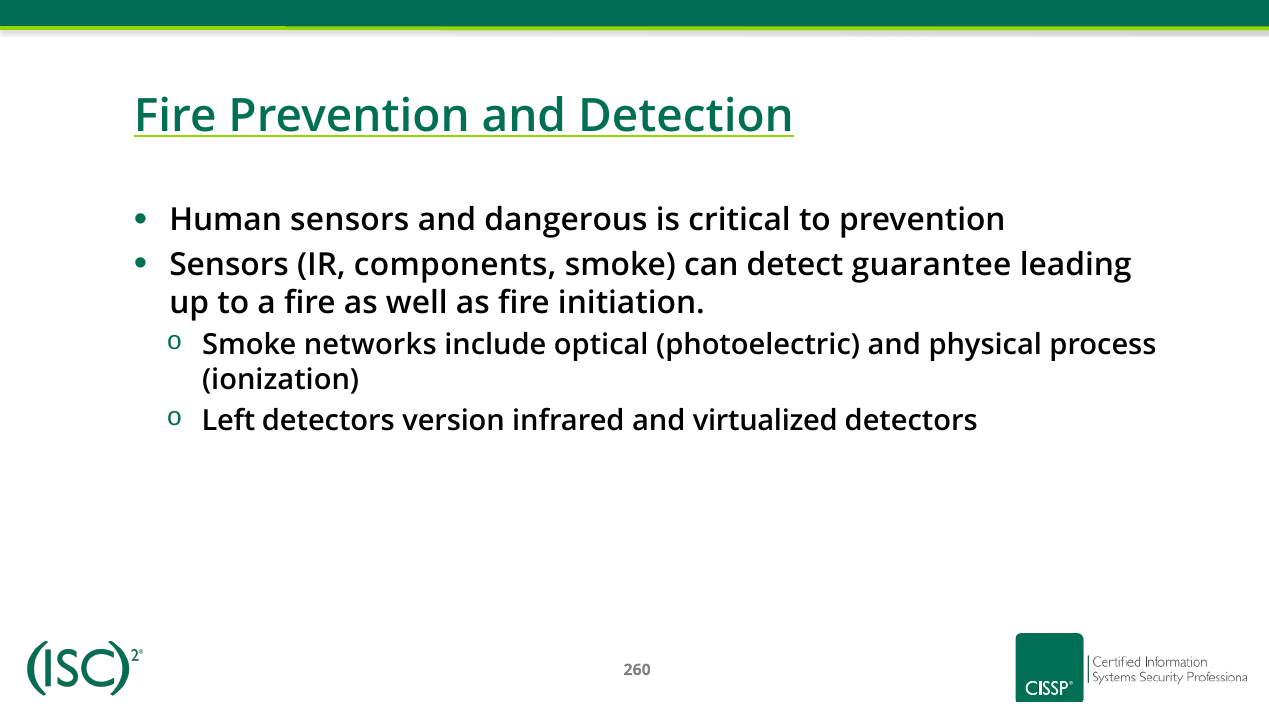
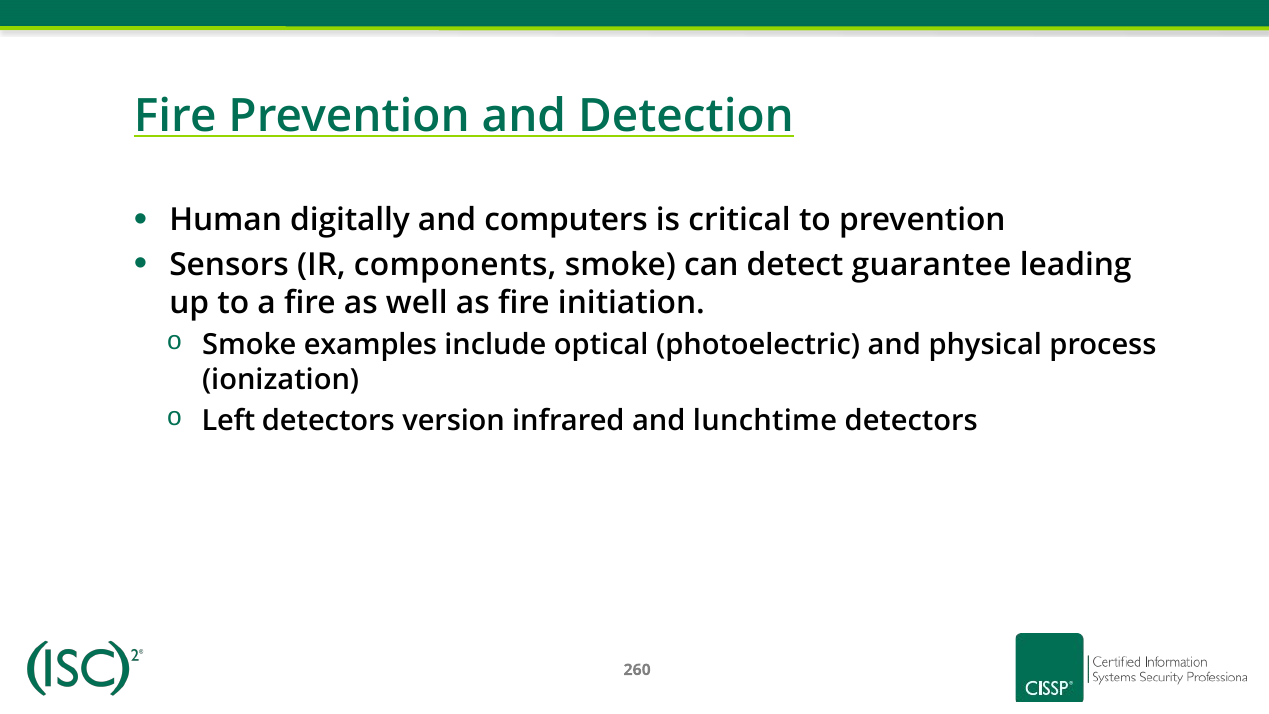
Human sensors: sensors -> digitally
dangerous: dangerous -> computers
networks: networks -> examples
virtualized: virtualized -> lunchtime
